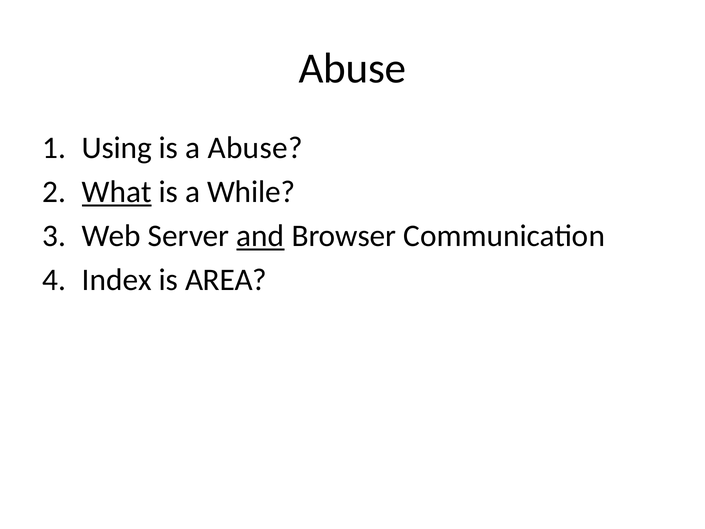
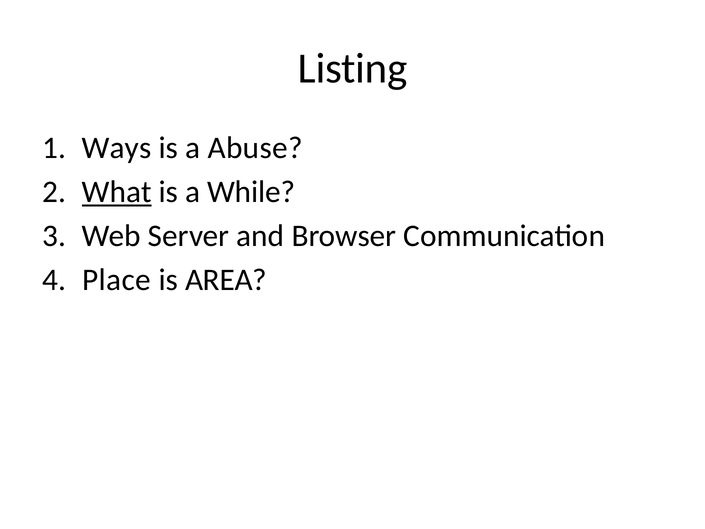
Abuse at (352, 68): Abuse -> Listing
Using: Using -> Ways
and underline: present -> none
Index: Index -> Place
